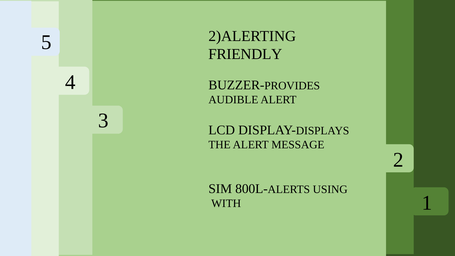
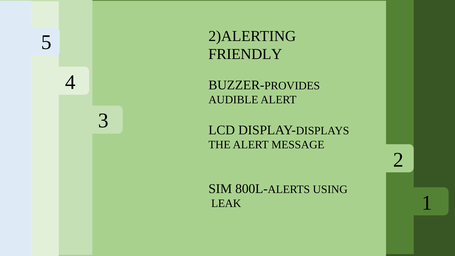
WITH at (226, 203): WITH -> LEAK
